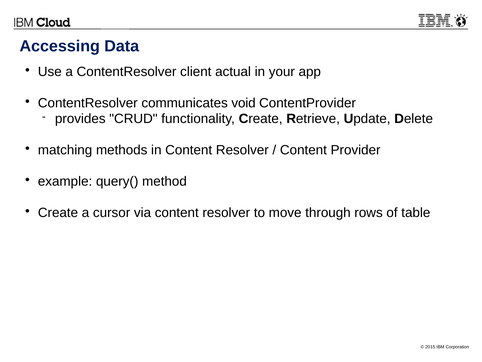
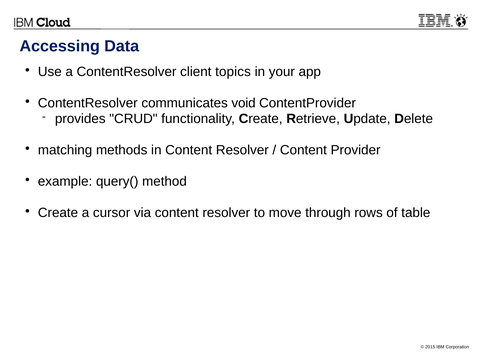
actual: actual -> topics
